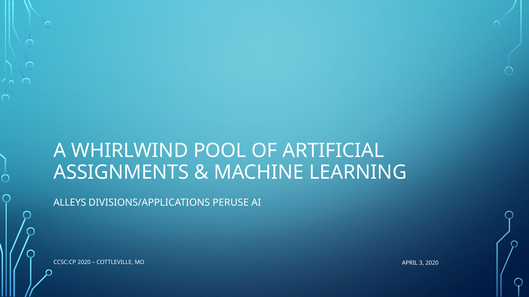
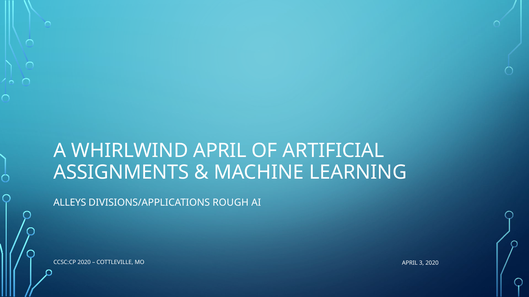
WHIRLWIND POOL: POOL -> APRIL
PERUSE: PERUSE -> ROUGH
